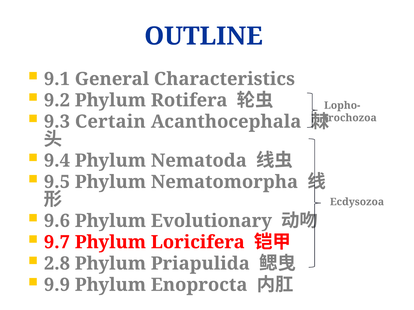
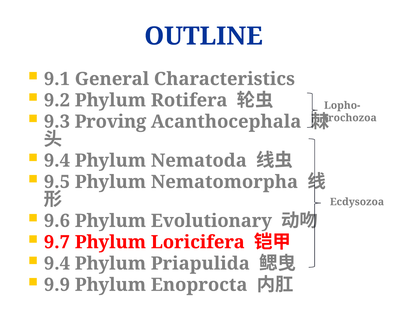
Certain: Certain -> Proving
2.8 at (57, 264): 2.8 -> 9.4
